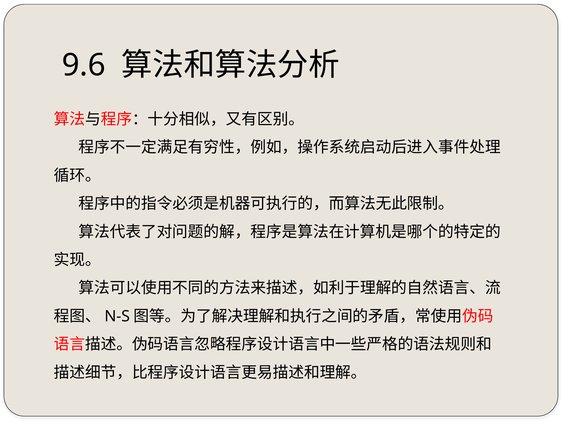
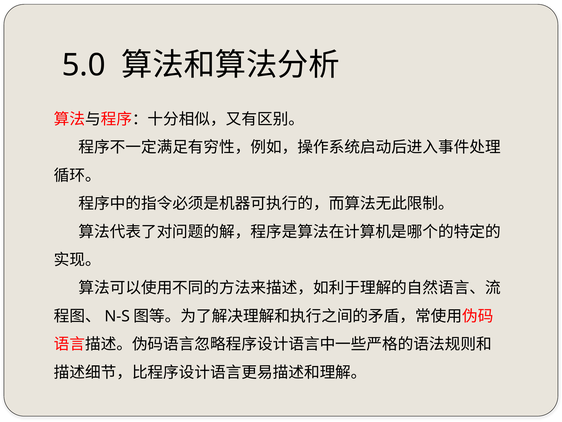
9.6: 9.6 -> 5.0
